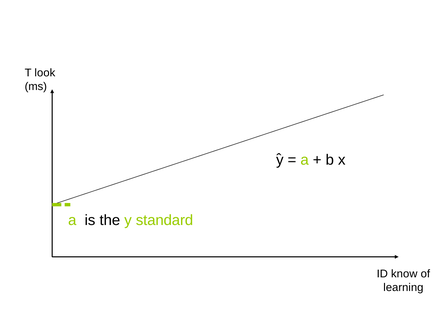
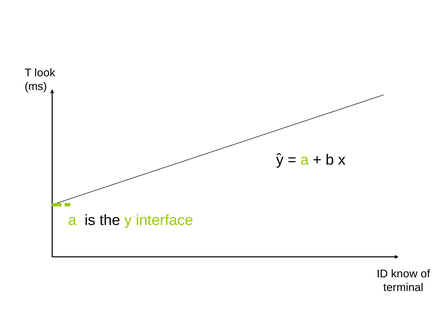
standard: standard -> interface
learning: learning -> terminal
